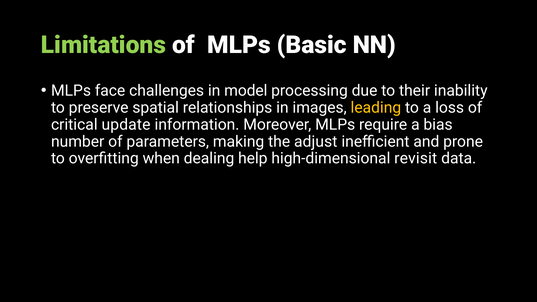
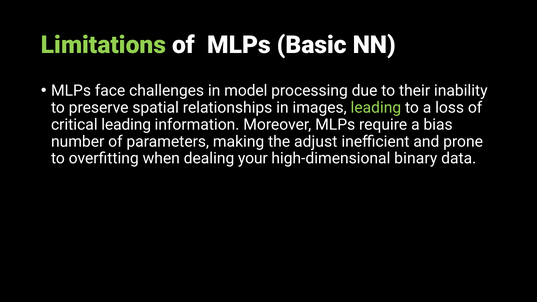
leading at (376, 108) colour: yellow -> light green
critical update: update -> leading
help: help -> your
revisit: revisit -> binary
